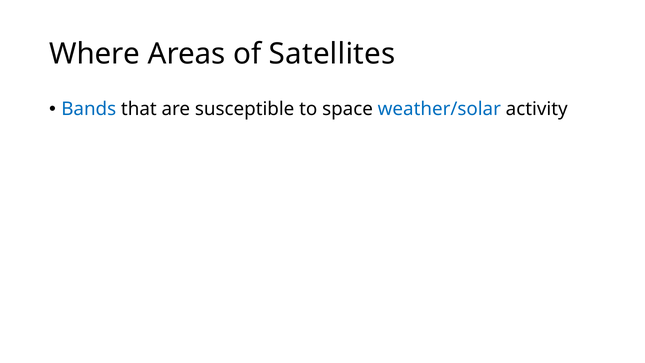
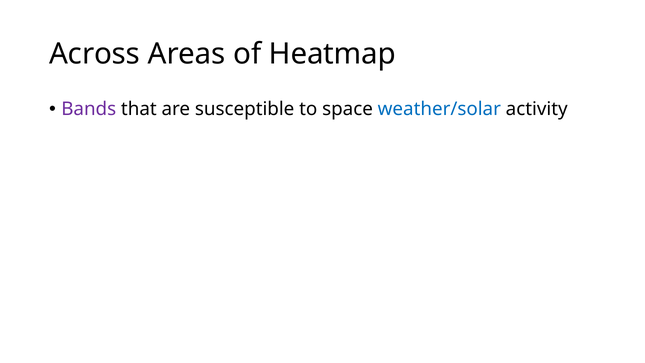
Where: Where -> Across
Satellites: Satellites -> Heatmap
Bands colour: blue -> purple
